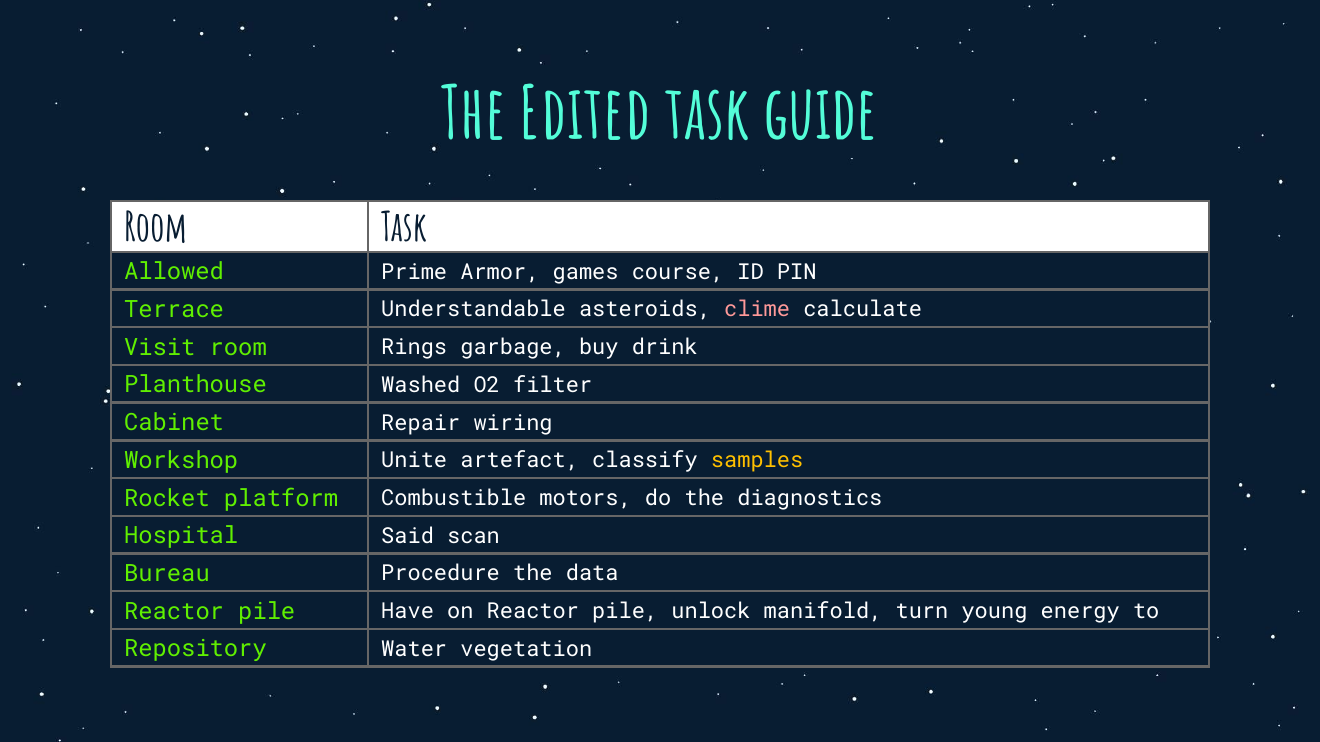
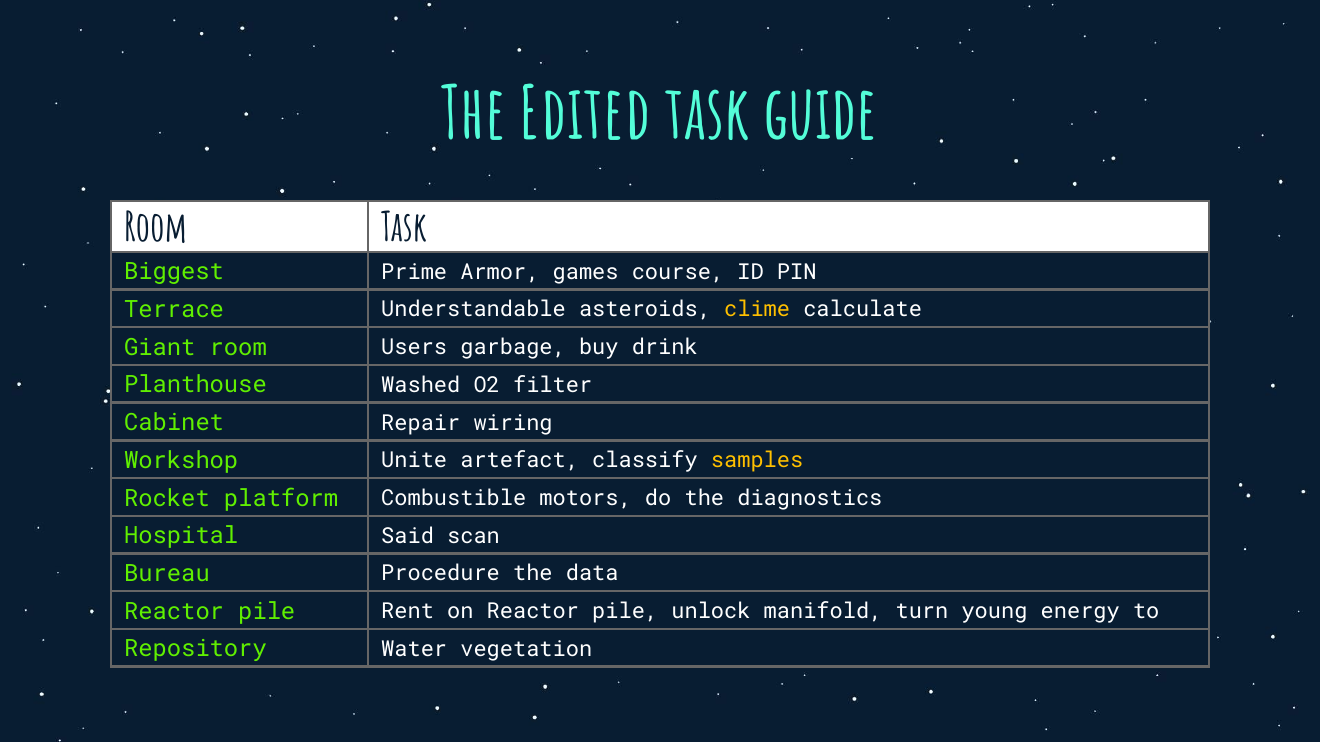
Allowed: Allowed -> Biggest
clime colour: pink -> yellow
Visit: Visit -> Giant
Rings: Rings -> Users
Have: Have -> Rent
